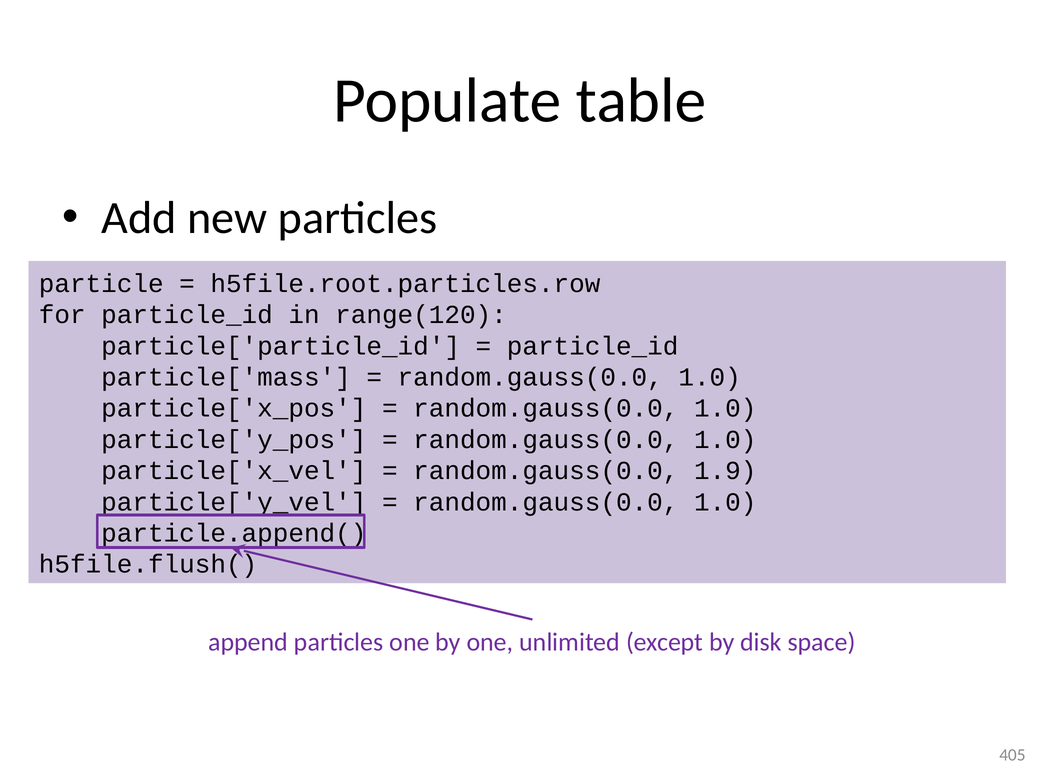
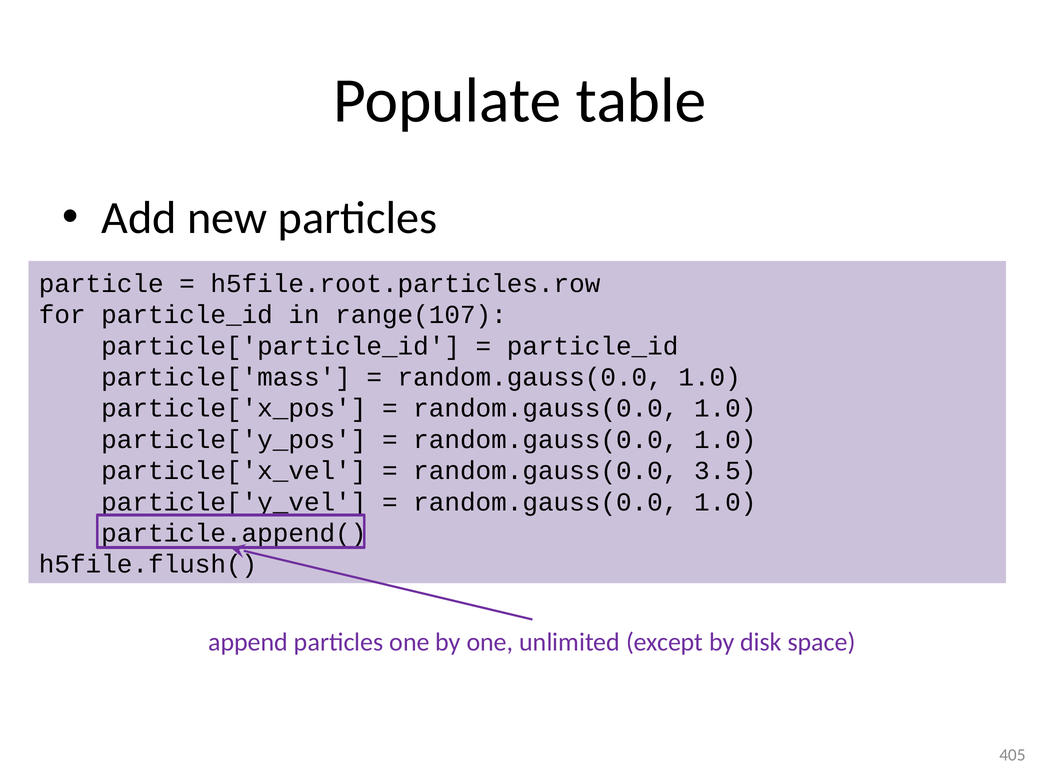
range(120: range(120 -> range(107
1.9: 1.9 -> 3.5
